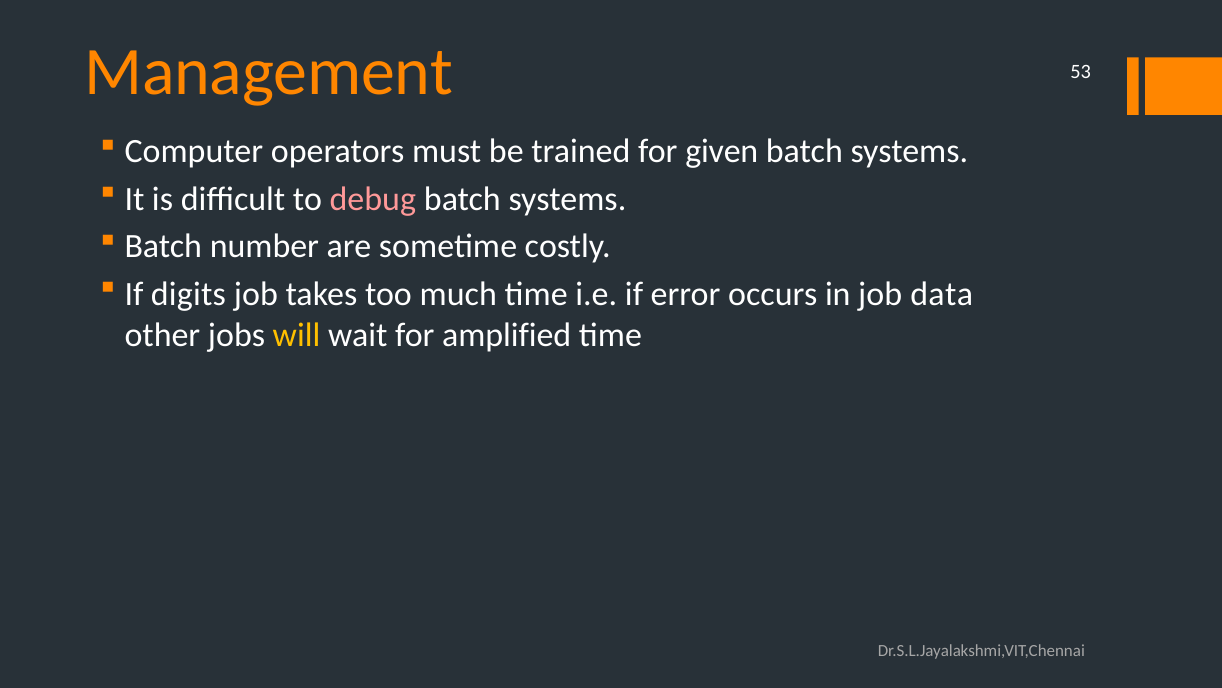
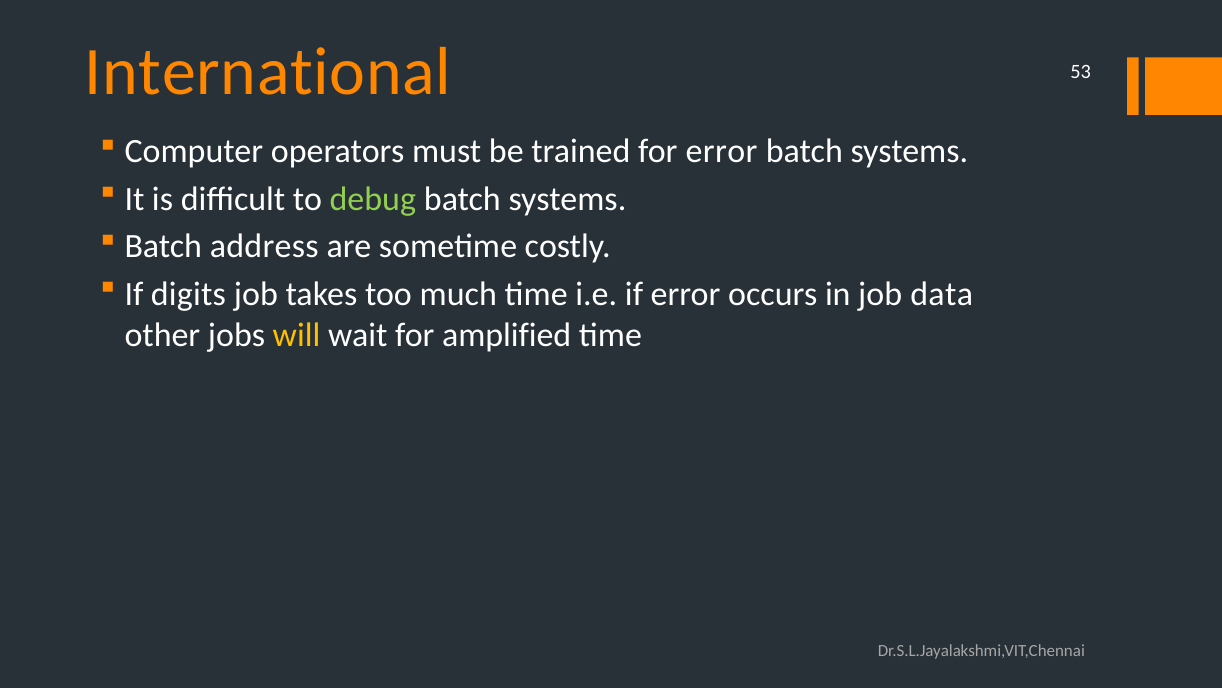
Management: Management -> International
for given: given -> error
debug colour: pink -> light green
number: number -> address
